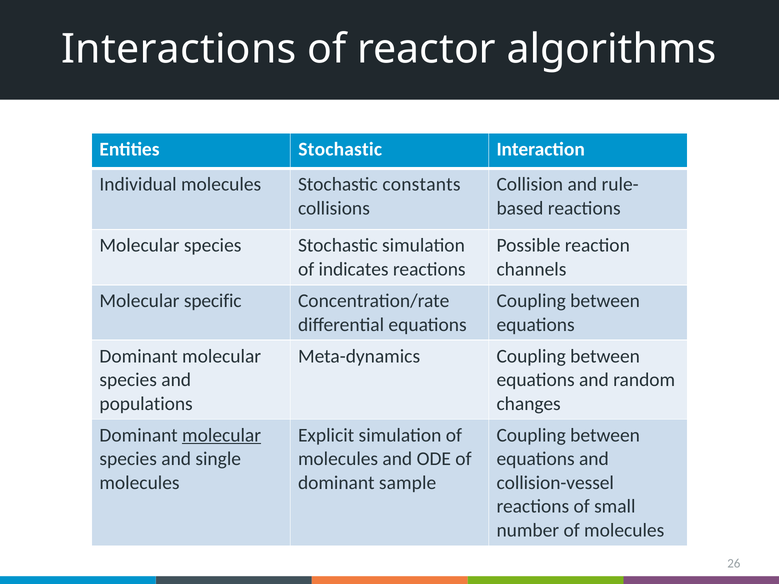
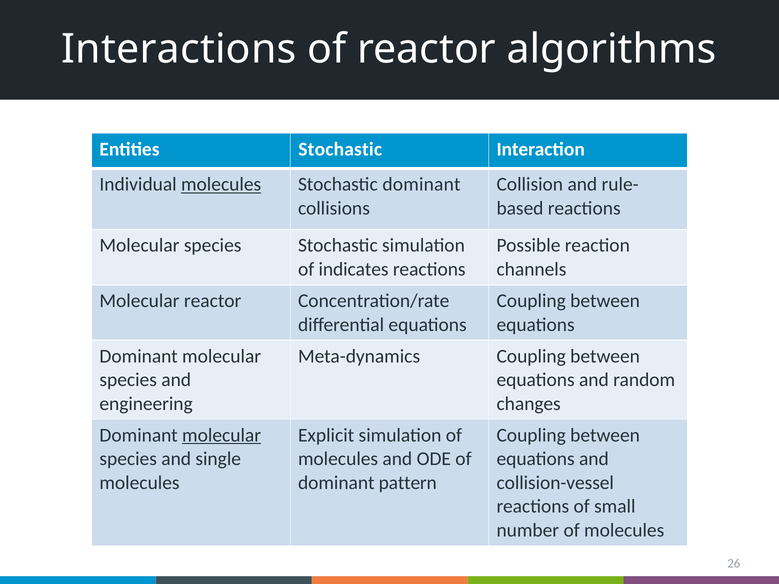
molecules at (221, 185) underline: none -> present
Stochastic constants: constants -> dominant
Molecular specific: specific -> reactor
populations: populations -> engineering
sample: sample -> pattern
